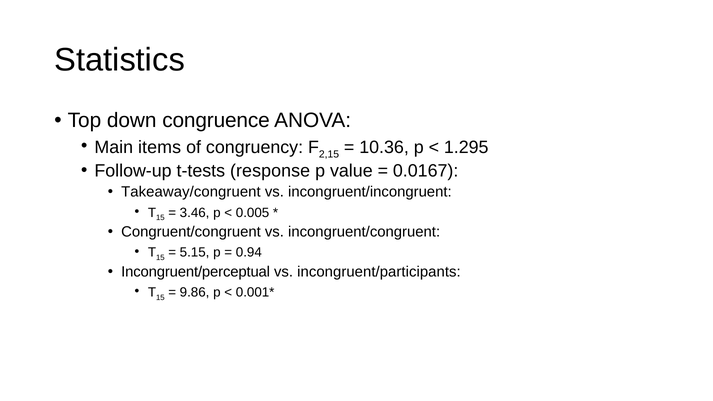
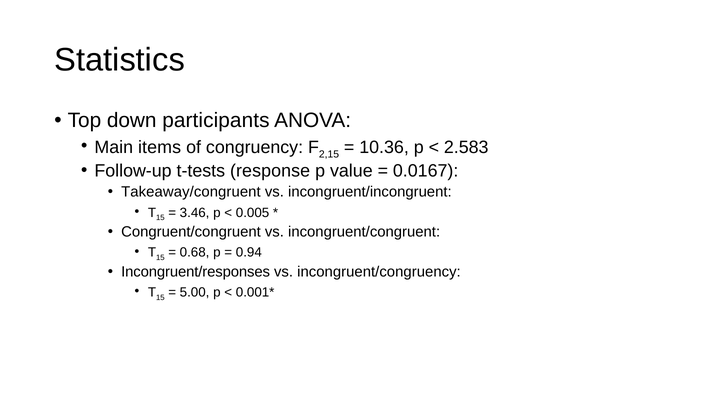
congruence: congruence -> participants
1.295: 1.295 -> 2.583
5.15: 5.15 -> 0.68
Incongruent/perceptual: Incongruent/perceptual -> Incongruent/responses
incongruent/participants: incongruent/participants -> incongruent/congruency
9.86: 9.86 -> 5.00
